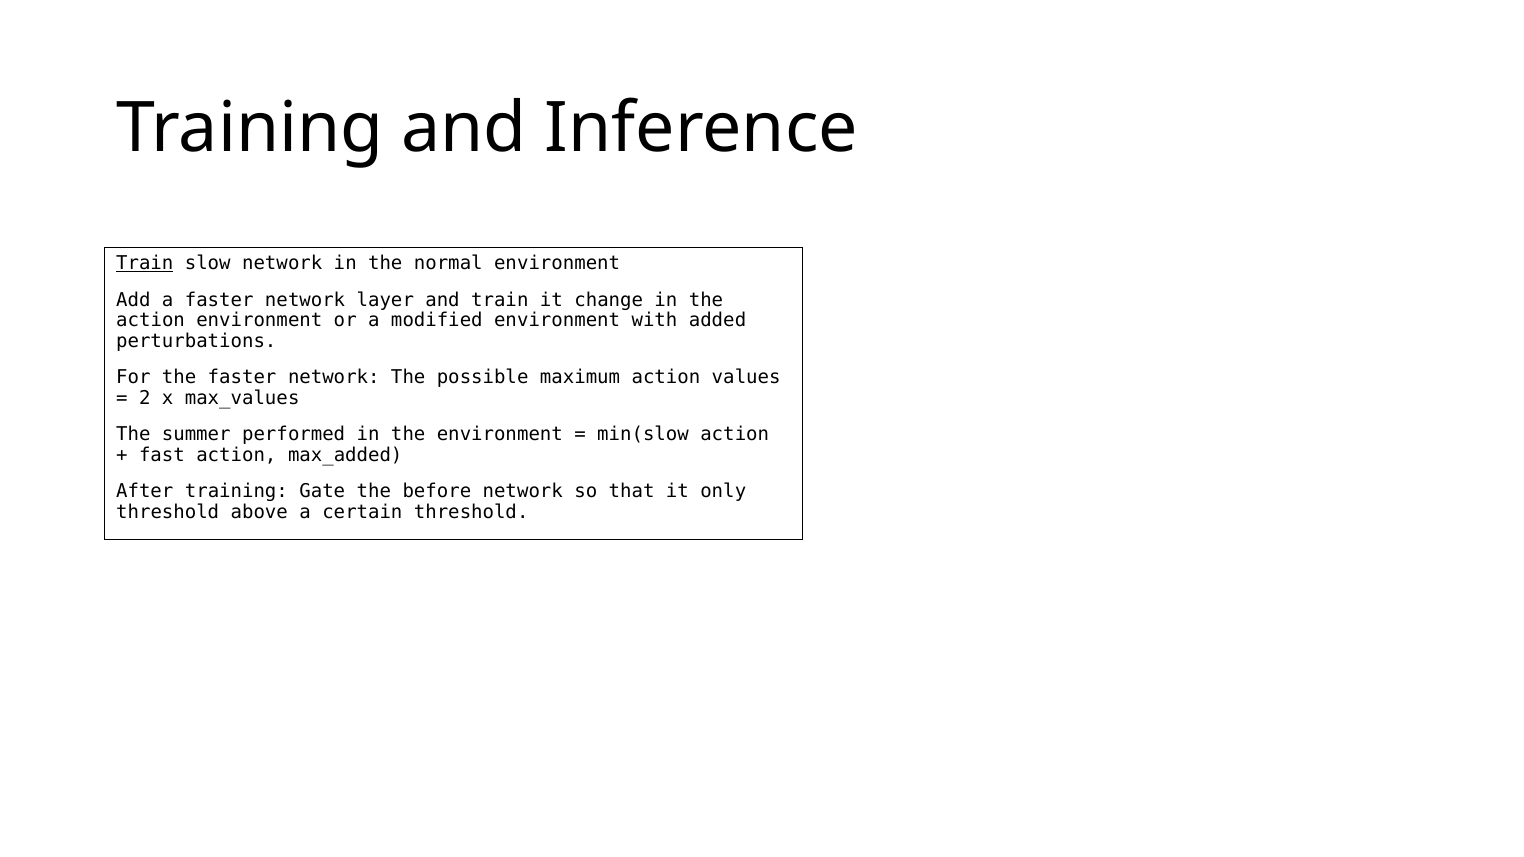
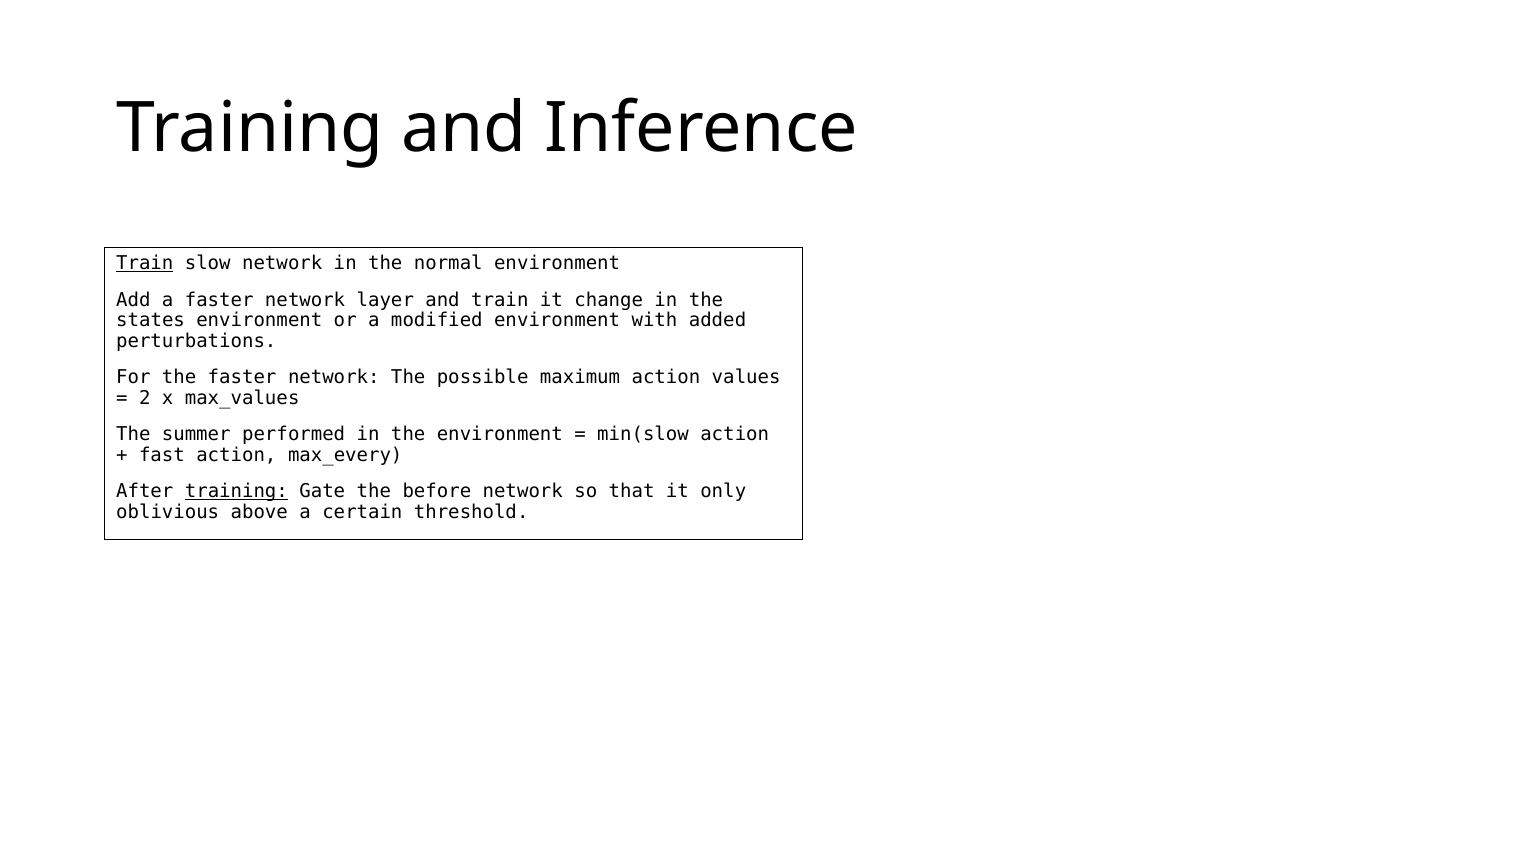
action at (151, 320): action -> states
max_added: max_added -> max_every
training at (236, 491) underline: none -> present
threshold at (168, 512): threshold -> oblivious
